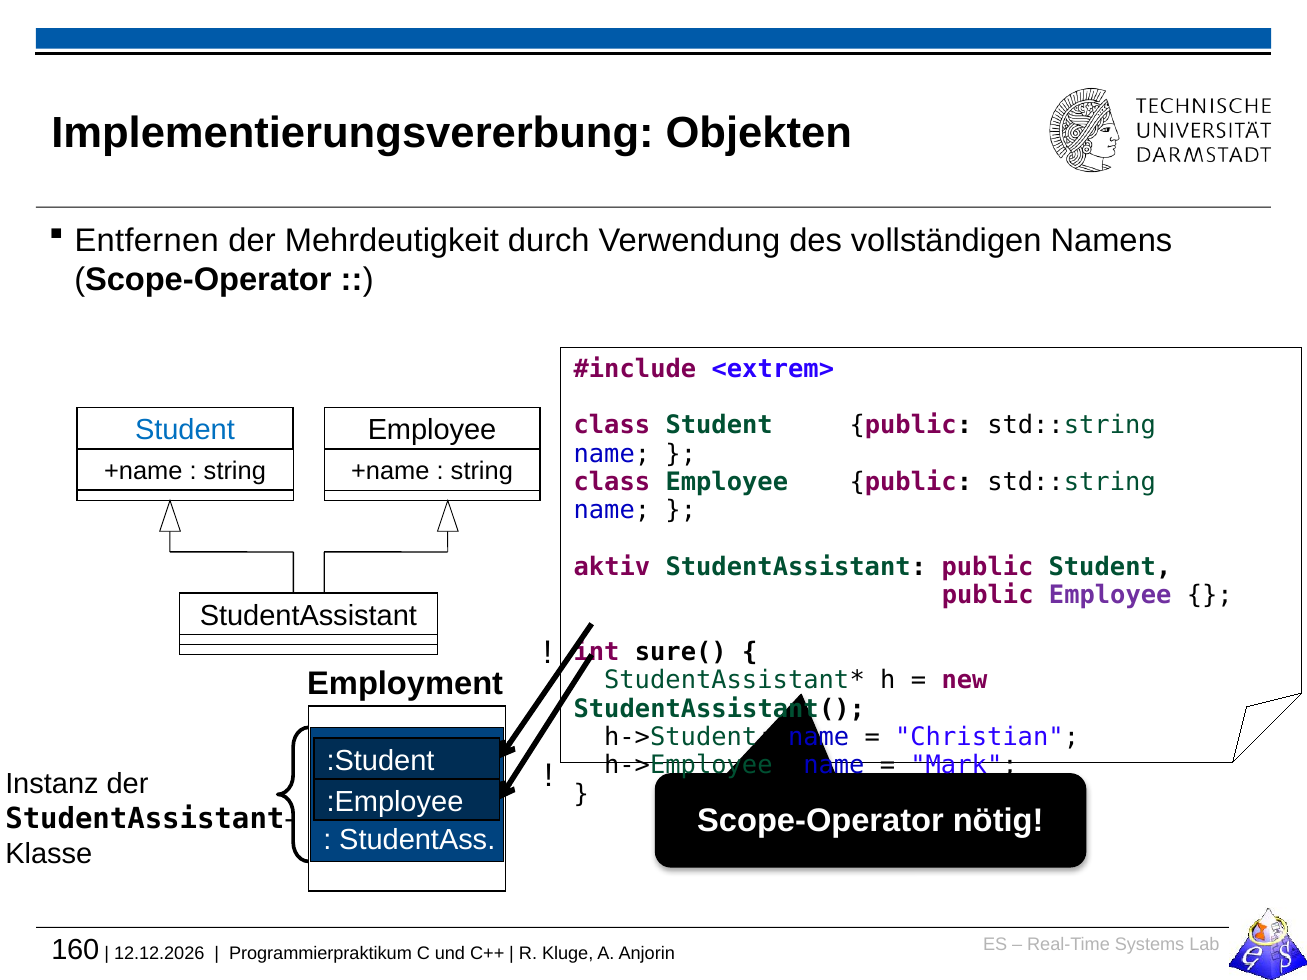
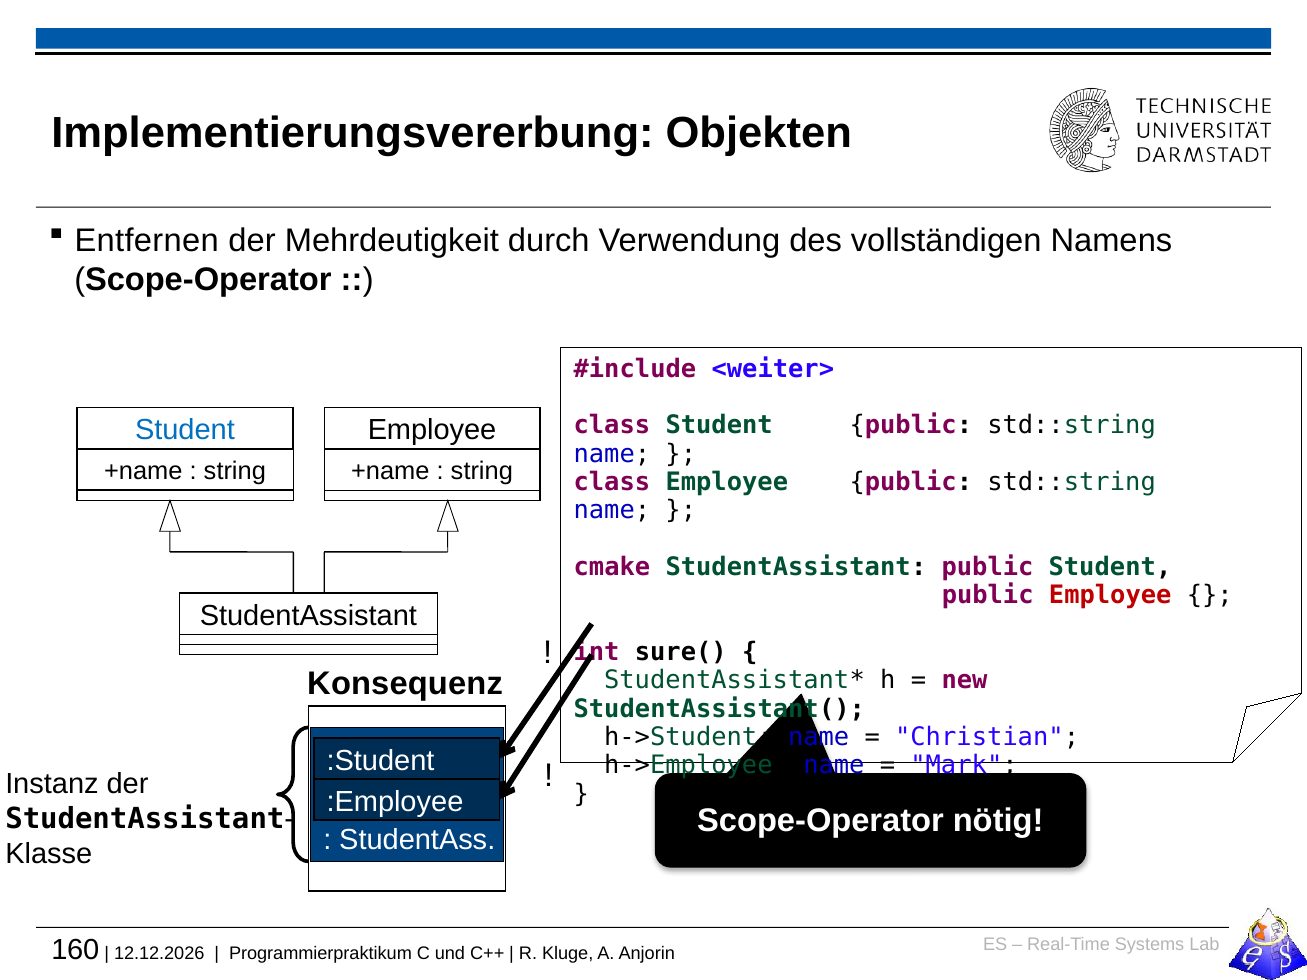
<extrem>: <extrem> -> <weiter>
aktiv: aktiv -> cmake
Employee at (1110, 596) colour: purple -> red
Employment: Employment -> Konsequenz
